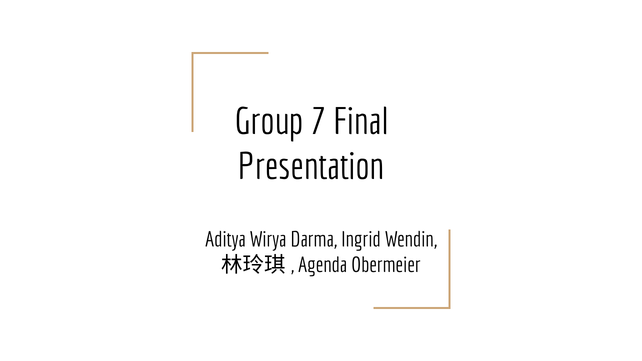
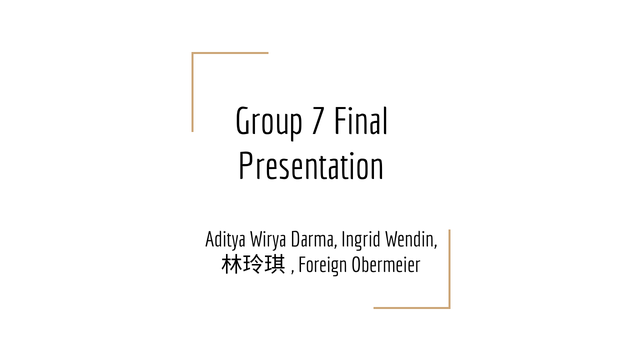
Agenda: Agenda -> Foreign
